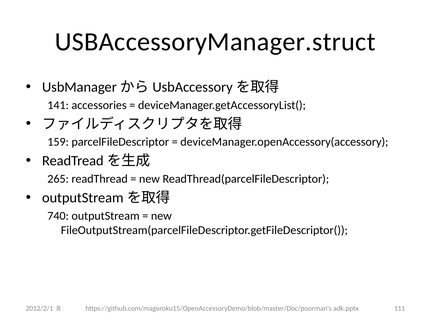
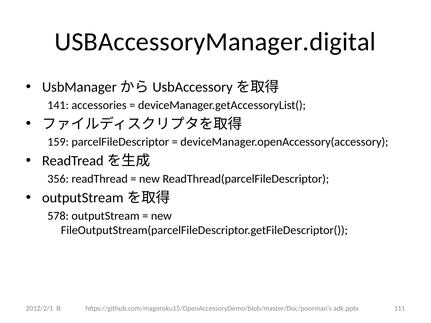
USBAccessoryManager.struct: USBAccessoryManager.struct -> USBAccessoryManager.digital
265: 265 -> 356
740: 740 -> 578
